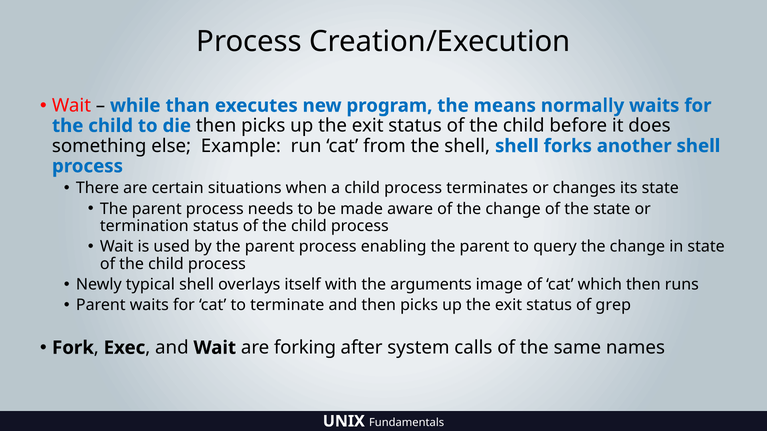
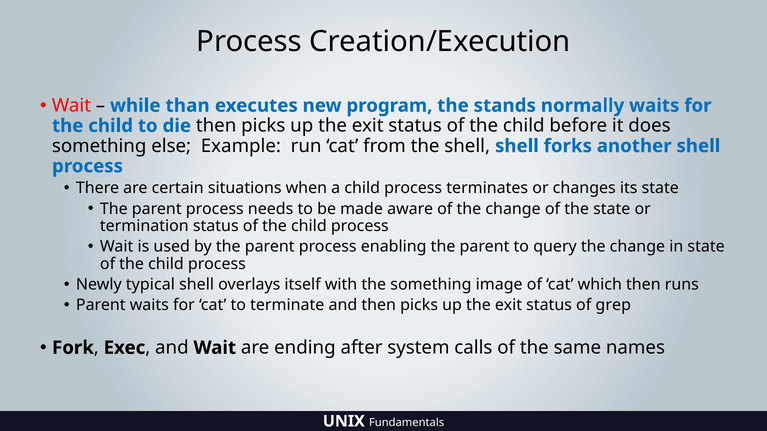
means: means -> stands
the arguments: arguments -> something
forking: forking -> ending
